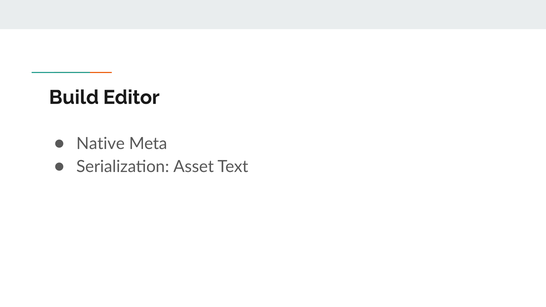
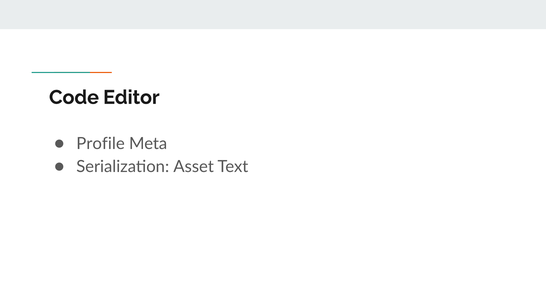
Build: Build -> Code
Native: Native -> Profile
